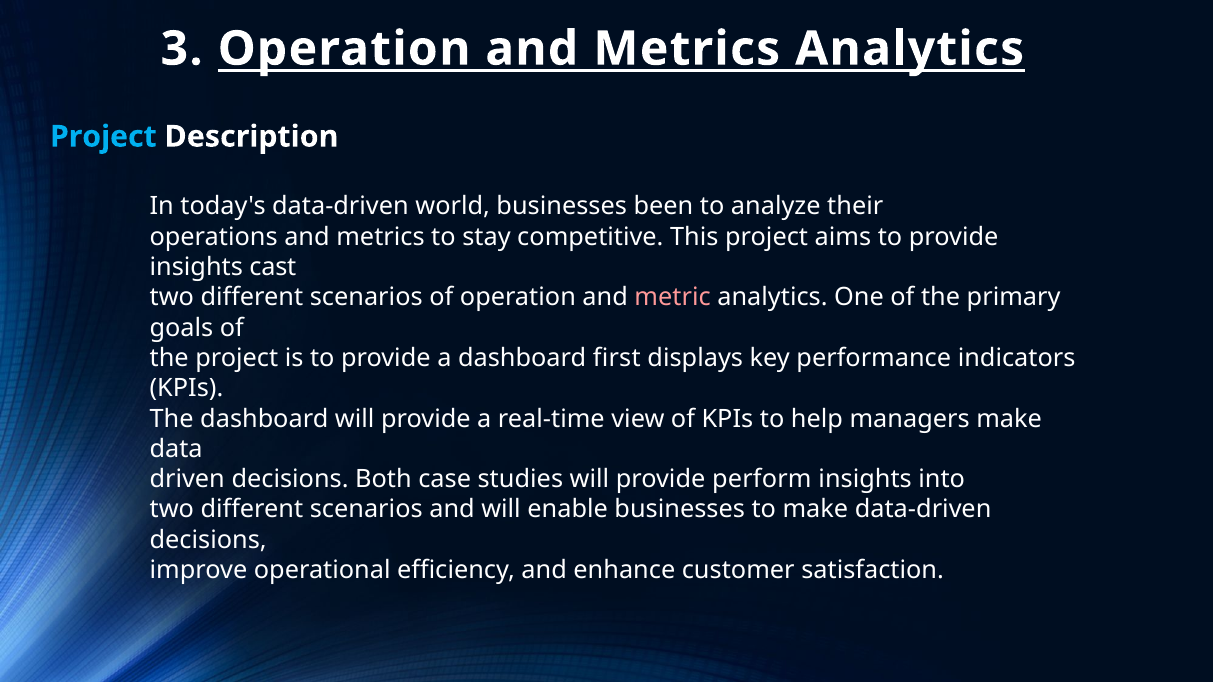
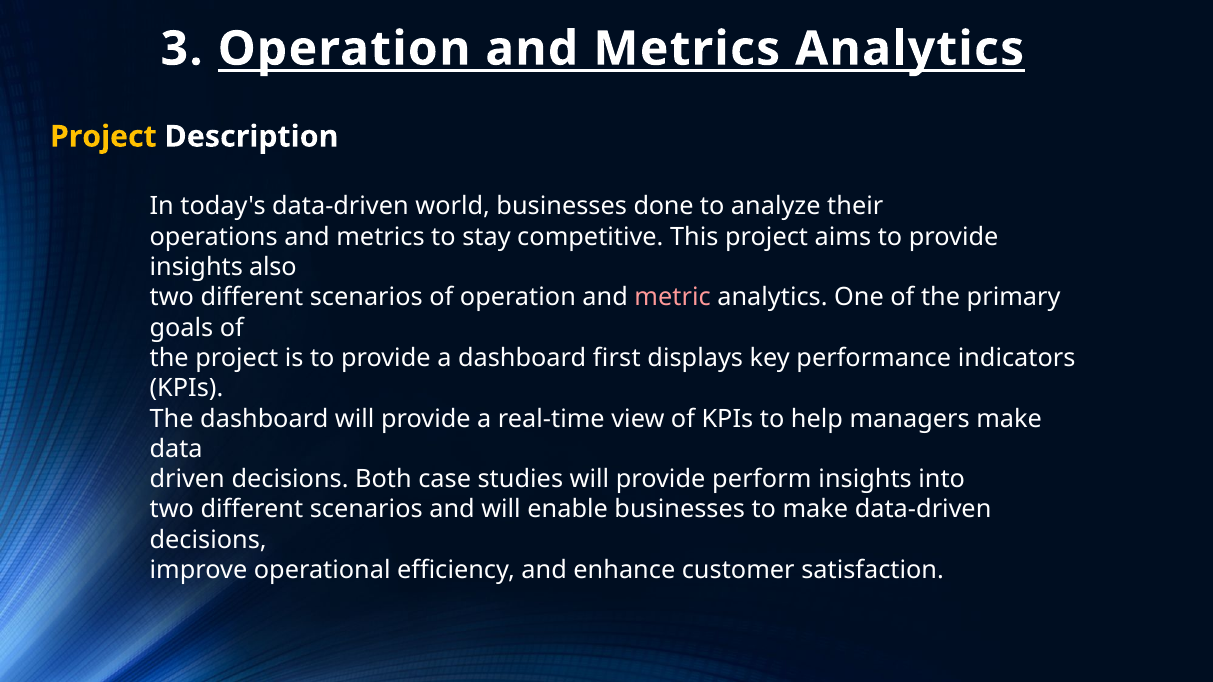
Project at (103, 137) colour: light blue -> yellow
been: been -> done
cast: cast -> also
